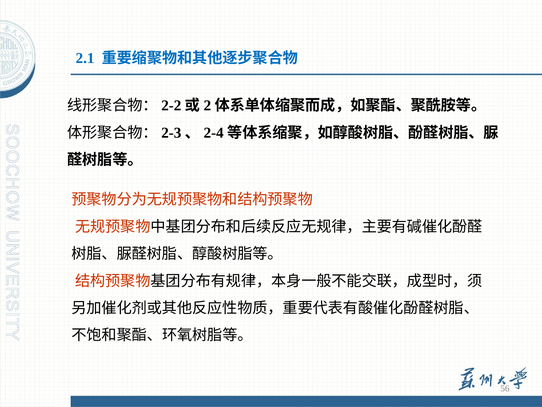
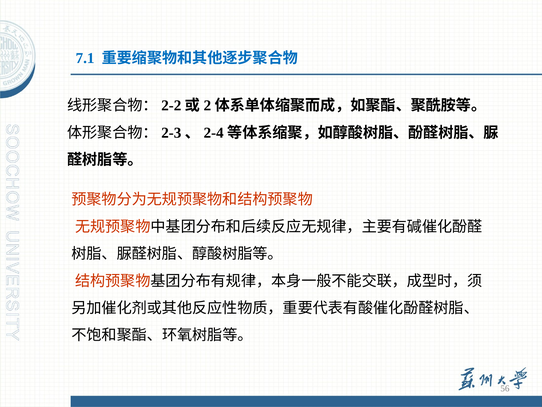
2.1: 2.1 -> 7.1
